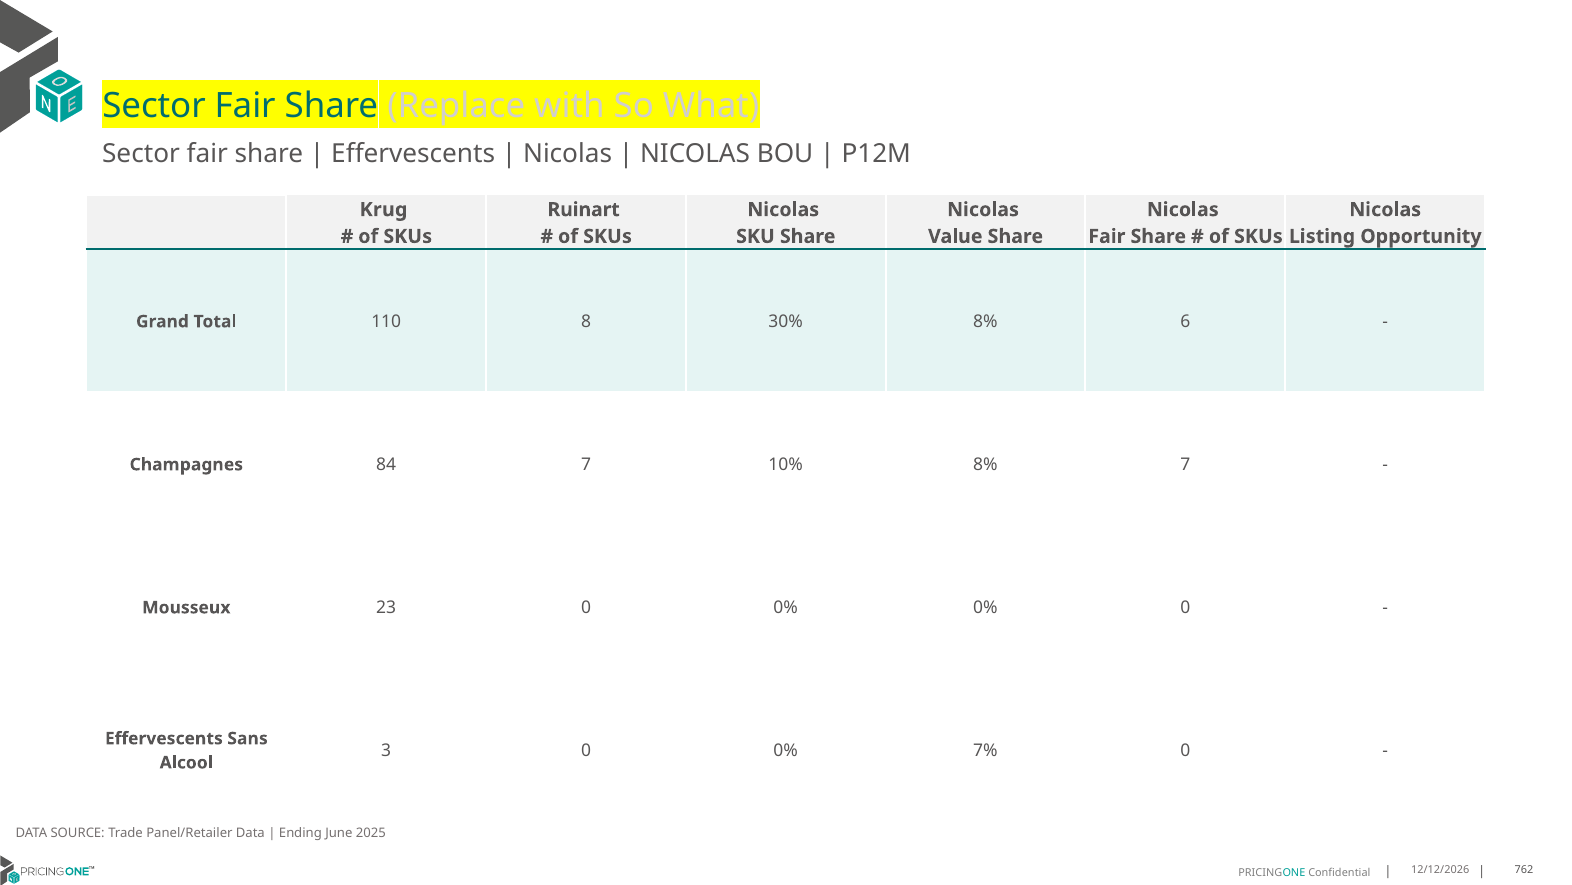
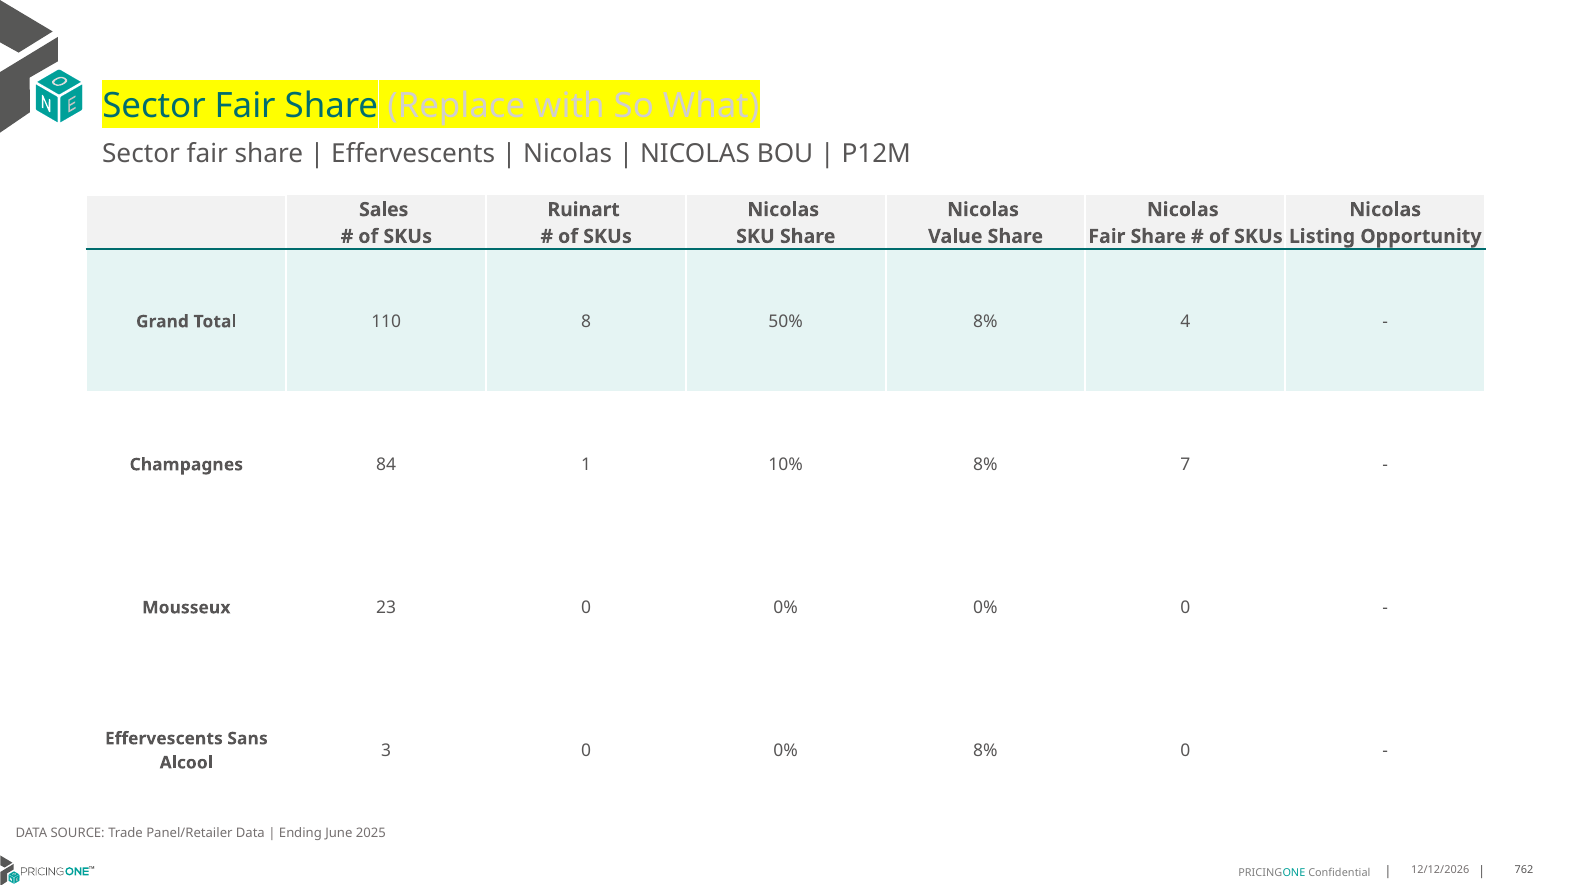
Krug: Krug -> Sales
30%: 30% -> 50%
6: 6 -> 4
84 7: 7 -> 1
0% 7%: 7% -> 8%
